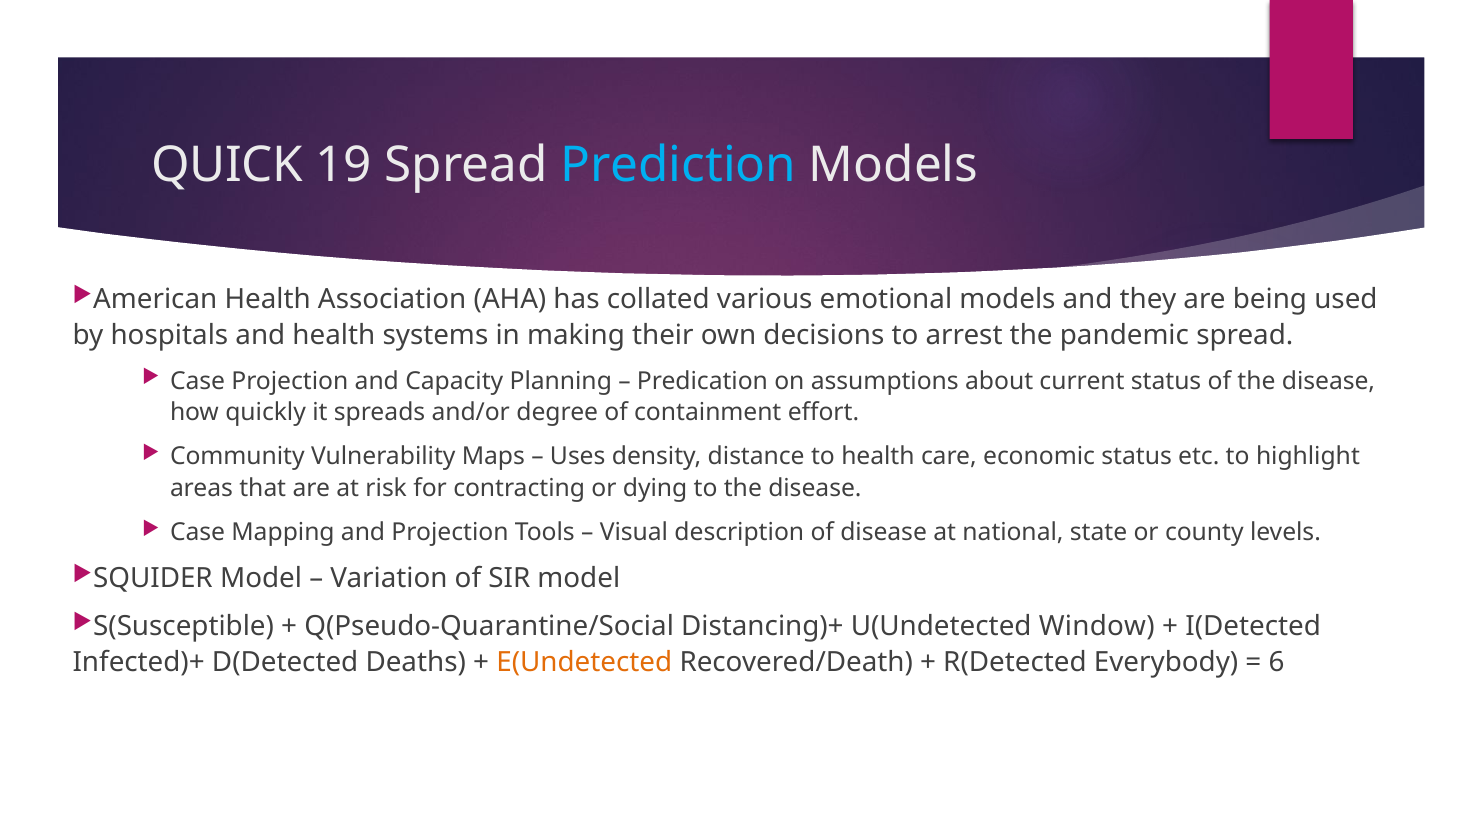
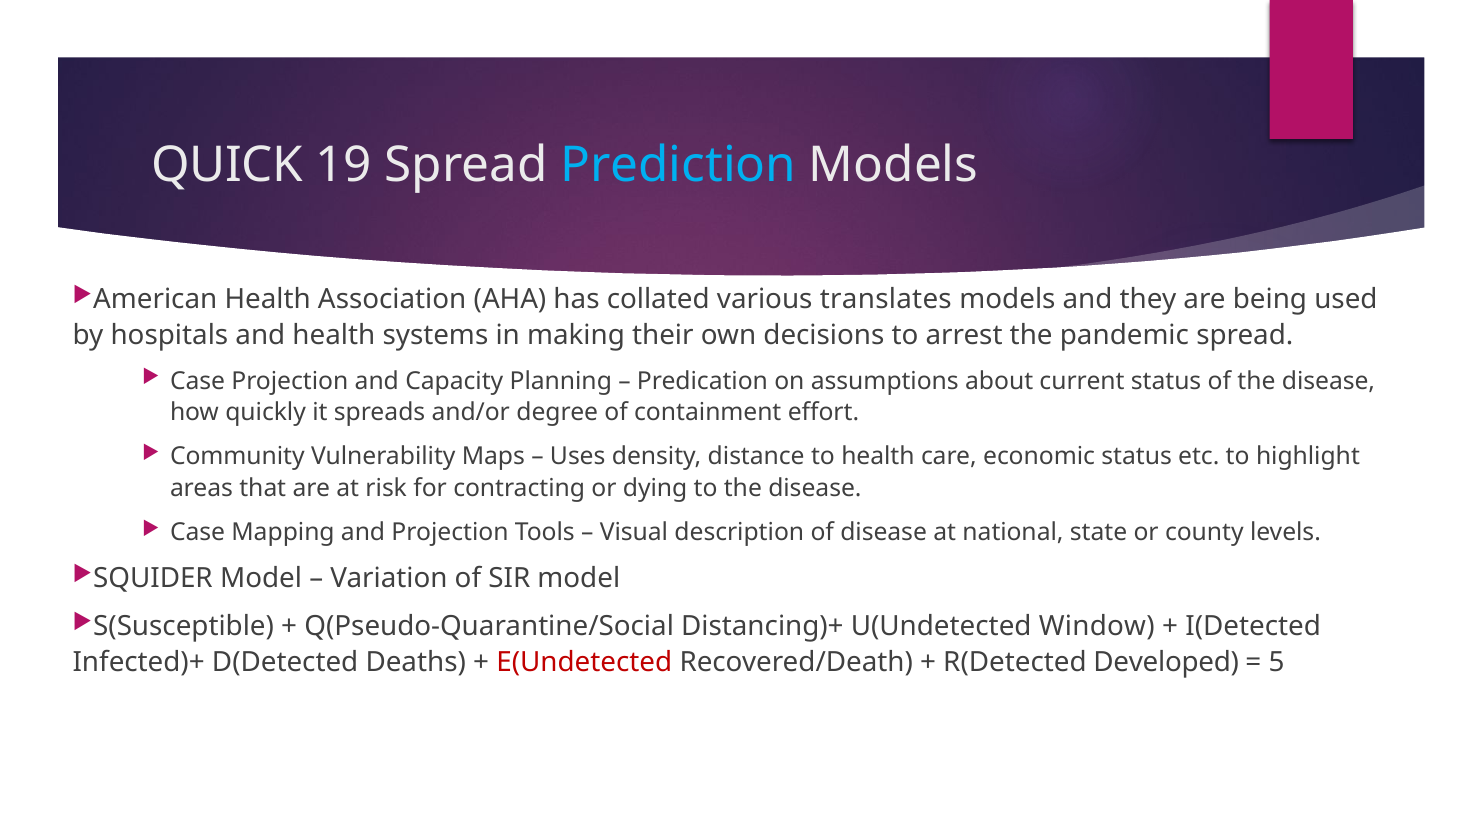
emotional: emotional -> translates
E(Undetected colour: orange -> red
Everybody: Everybody -> Developed
6: 6 -> 5
